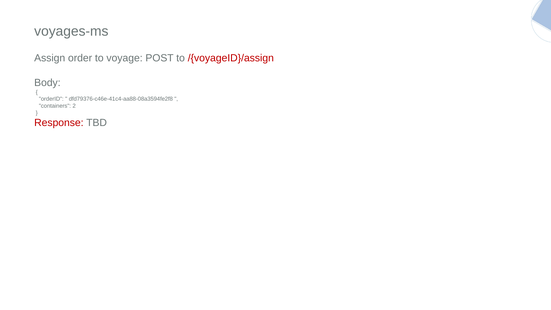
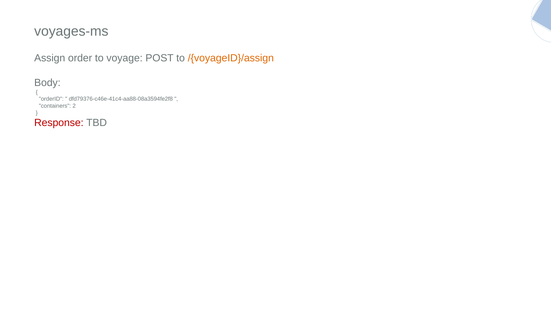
/{voyageID}/assign colour: red -> orange
